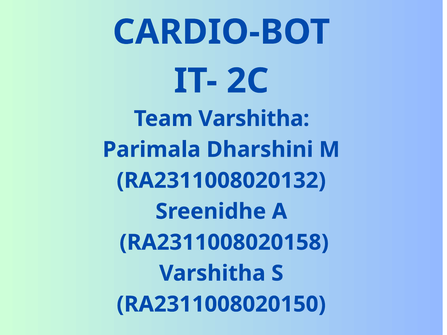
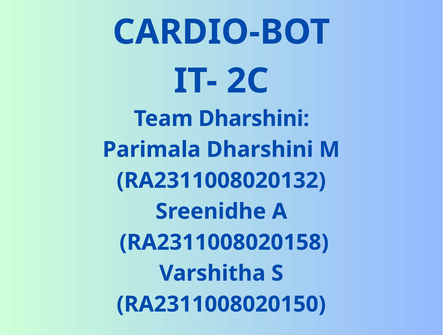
Team Varshitha: Varshitha -> Dharshini
